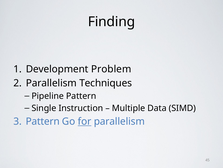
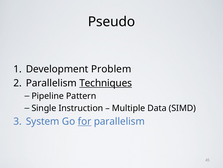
Finding: Finding -> Pseudo
Techniques underline: none -> present
Pattern at (43, 121): Pattern -> System
